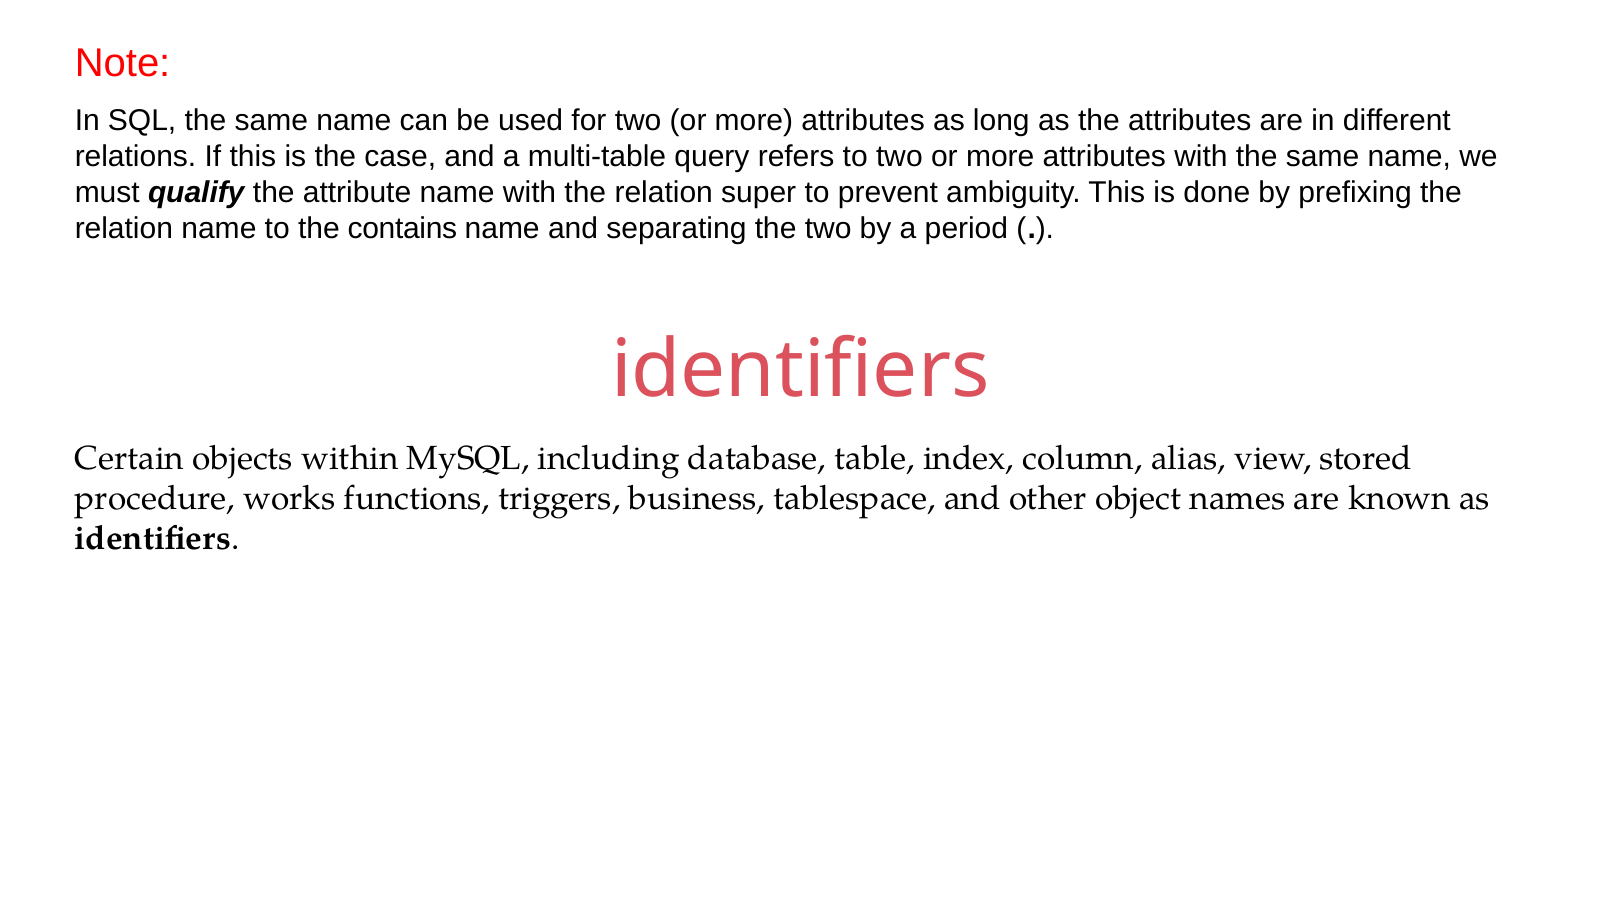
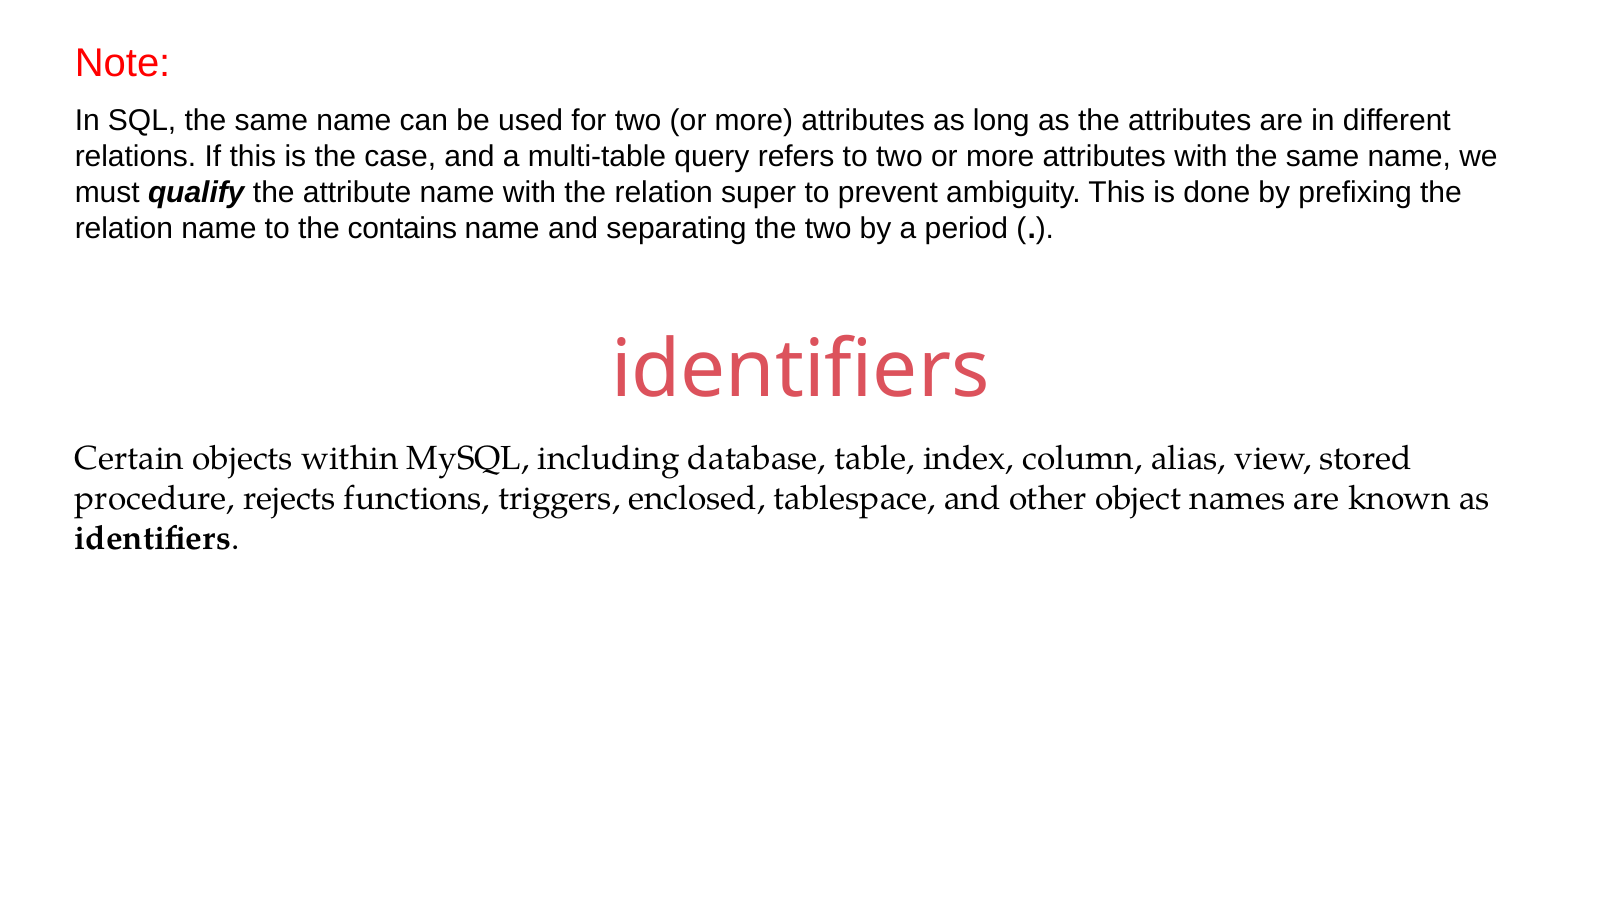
works: works -> rejects
business: business -> enclosed
